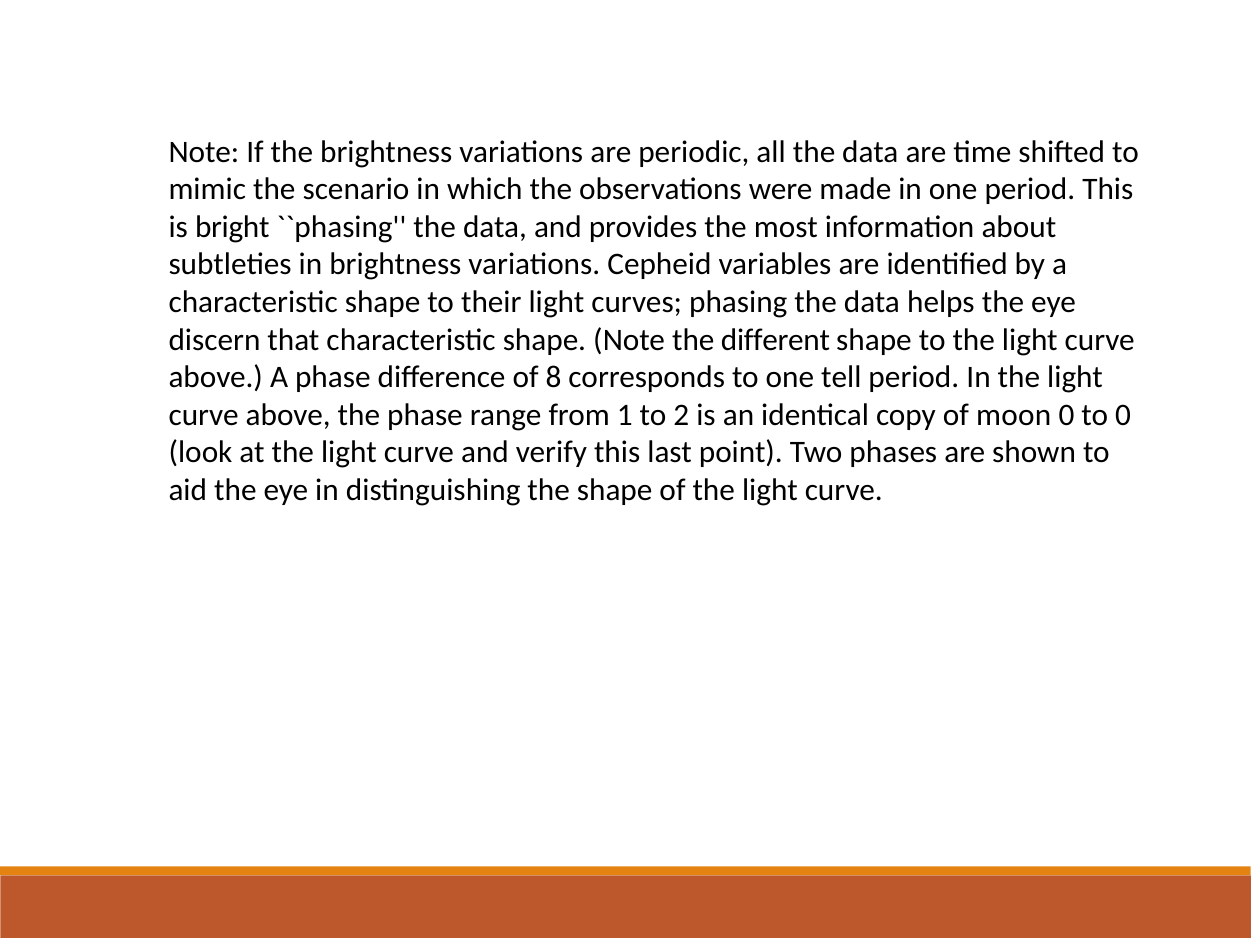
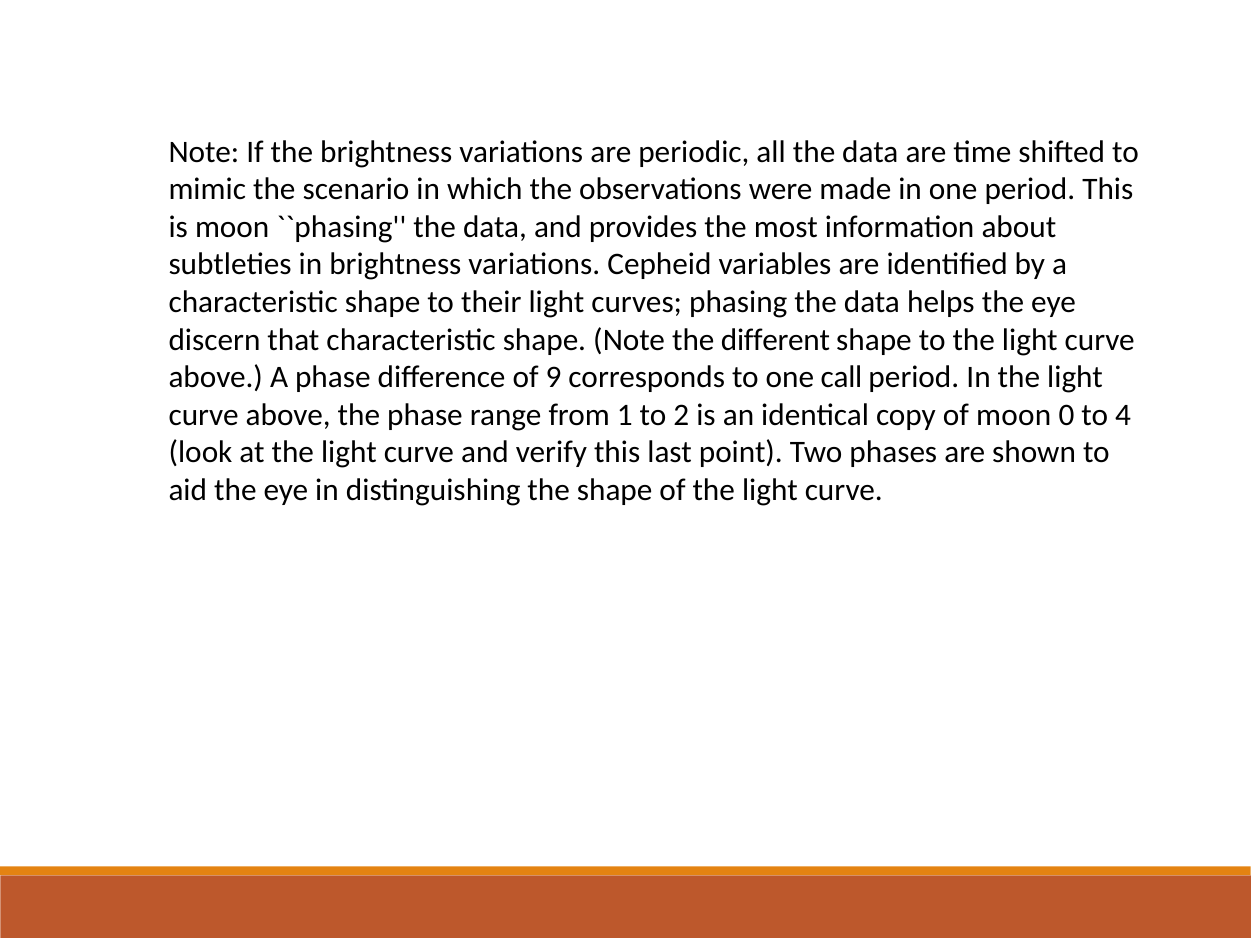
is bright: bright -> moon
8: 8 -> 9
tell: tell -> call
to 0: 0 -> 4
